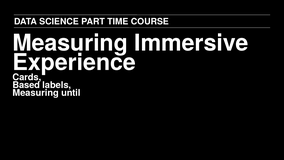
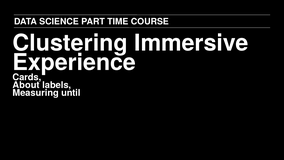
Measuring at (70, 43): Measuring -> Clustering
Based: Based -> About
